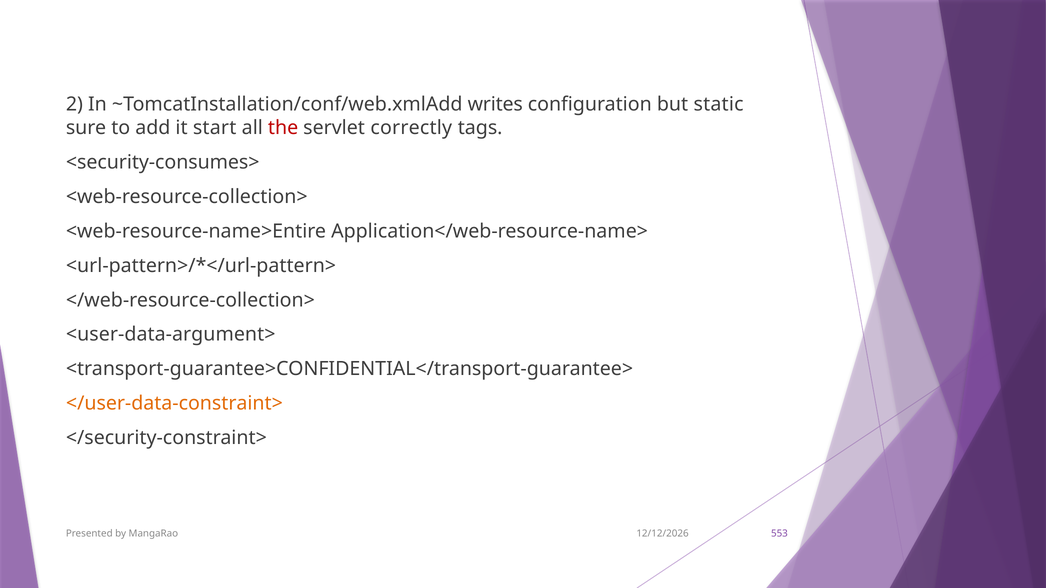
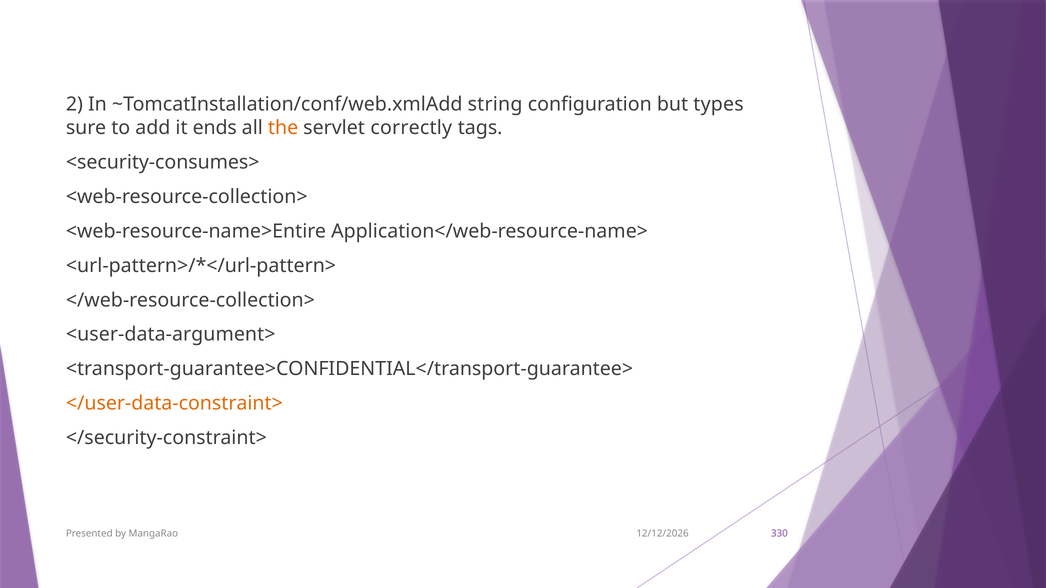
writes: writes -> string
static: static -> types
start: start -> ends
the colour: red -> orange
553: 553 -> 330
